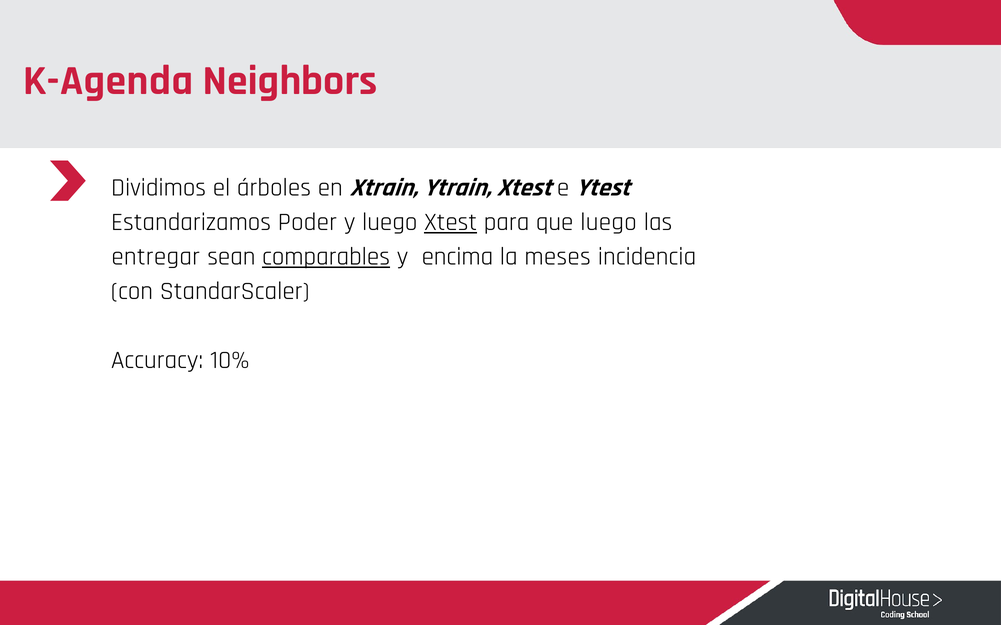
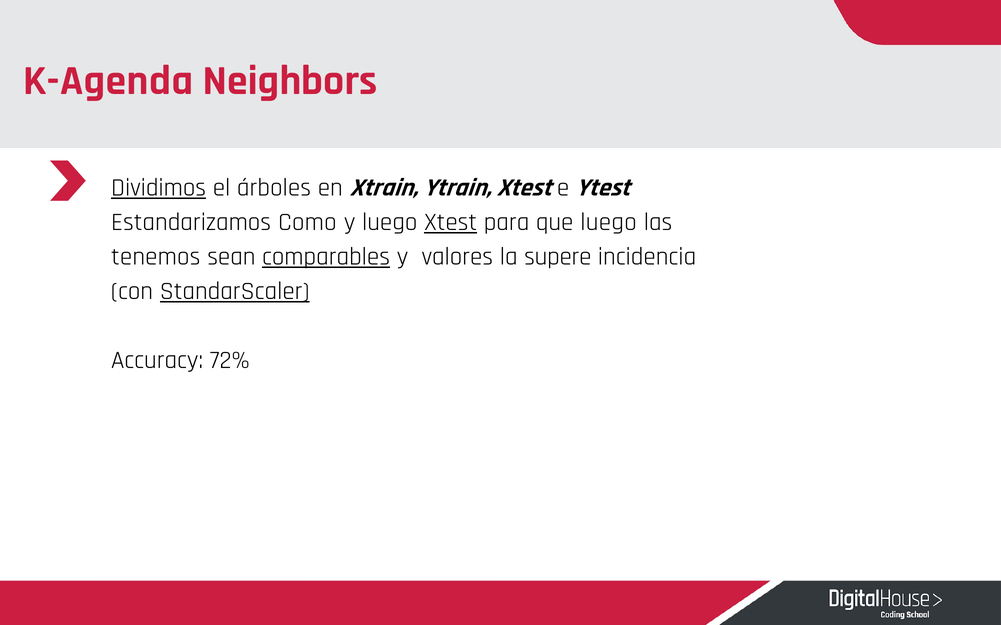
Dividimos underline: none -> present
Poder: Poder -> Como
entregar: entregar -> tenemos
encima: encima -> valores
meses: meses -> supere
StandarScaler underline: none -> present
10%: 10% -> 72%
